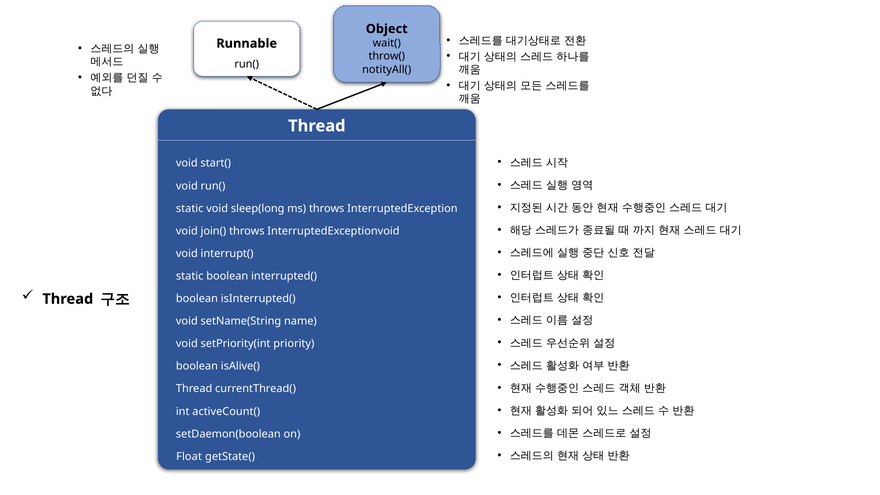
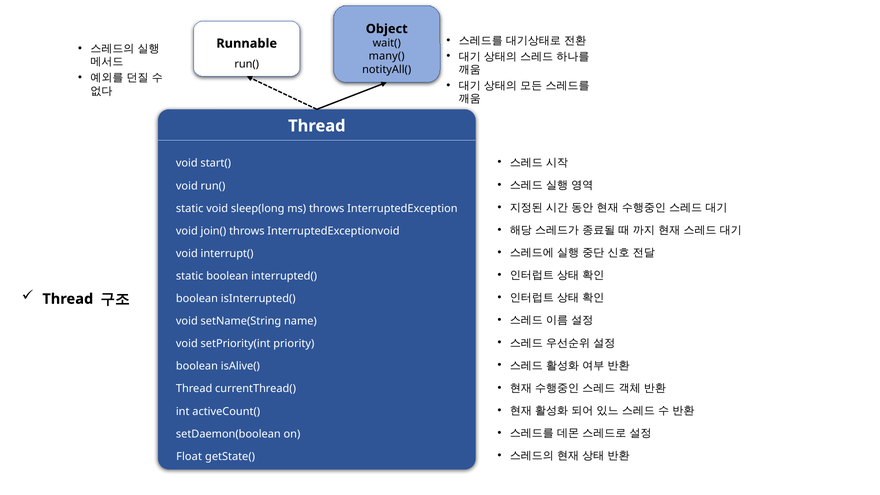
throw(: throw( -> many(
